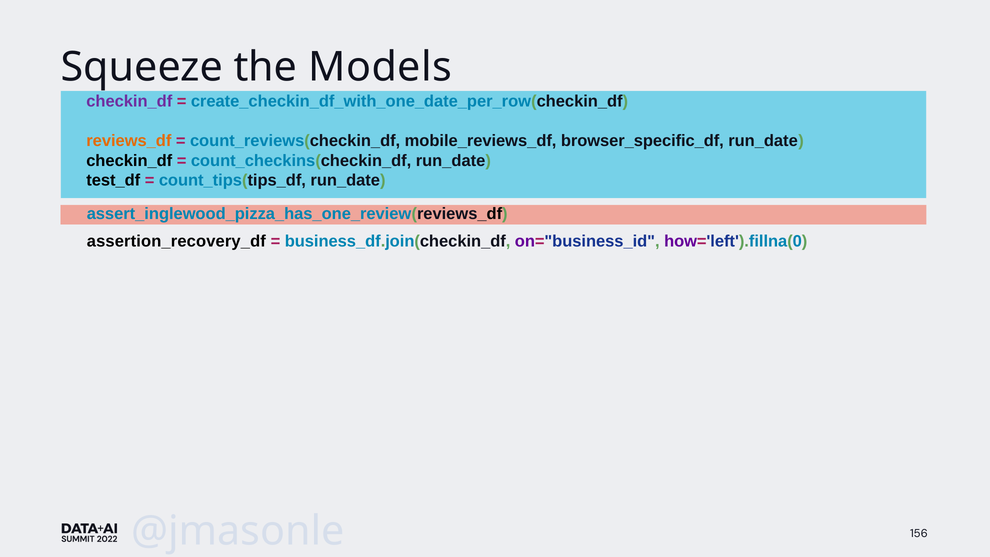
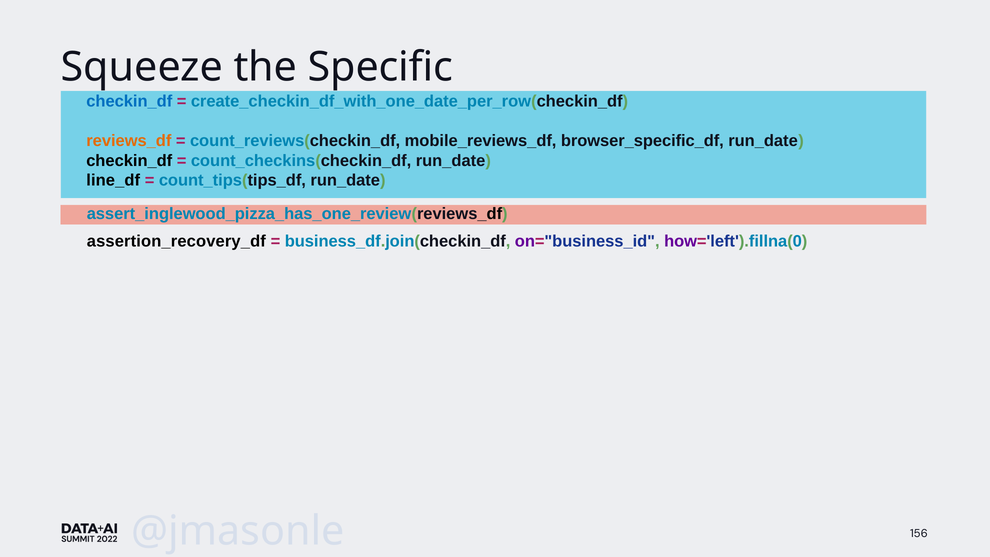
Models: Models -> Specific
checkin_df at (129, 101) colour: purple -> blue
test_df: test_df -> line_df
